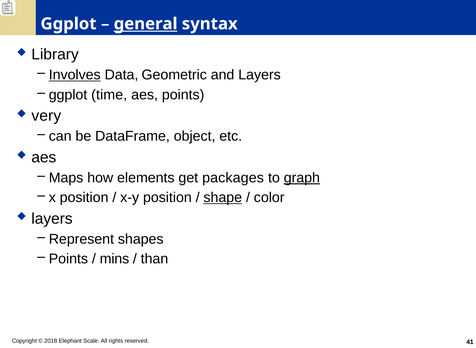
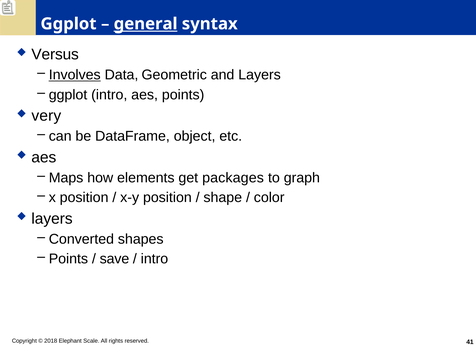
Library: Library -> Versus
ggplot time: time -> intro
graph underline: present -> none
shape underline: present -> none
Represent: Represent -> Converted
mins: mins -> save
than at (154, 259): than -> intro
